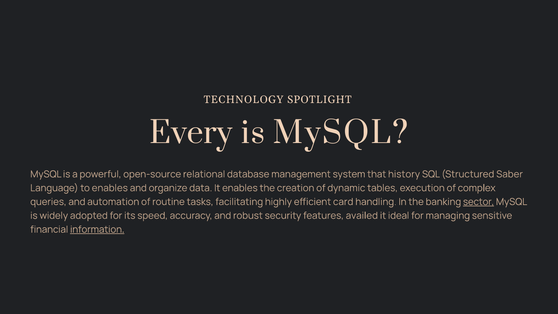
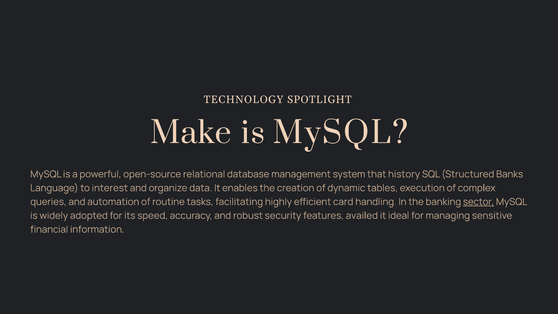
Every: Every -> Make
Saber: Saber -> Banks
to enables: enables -> interest
information underline: present -> none
